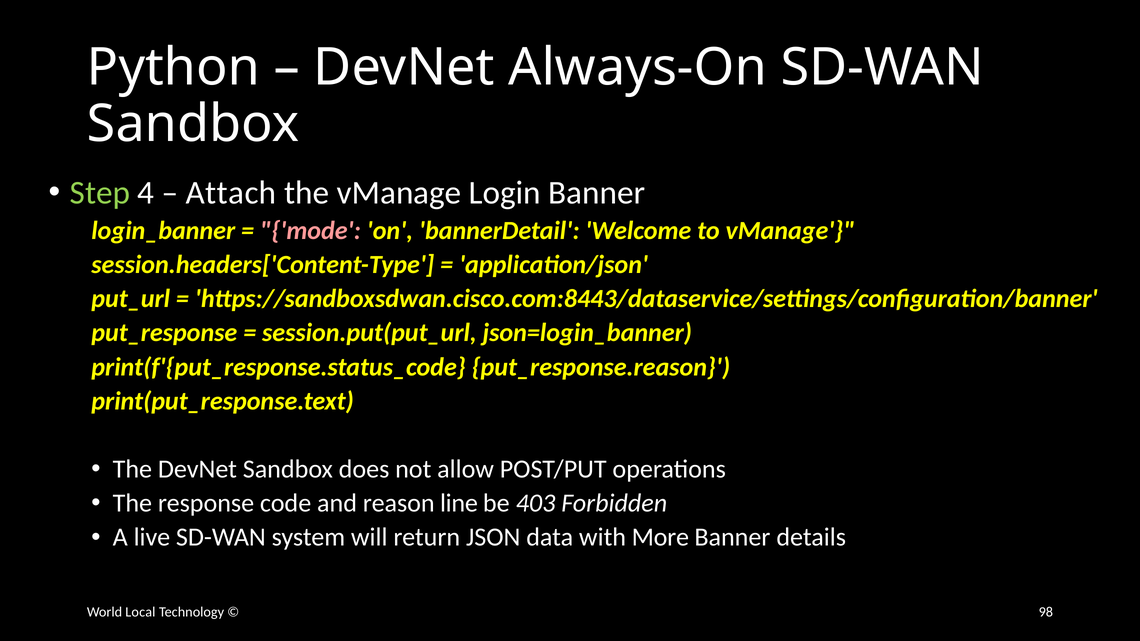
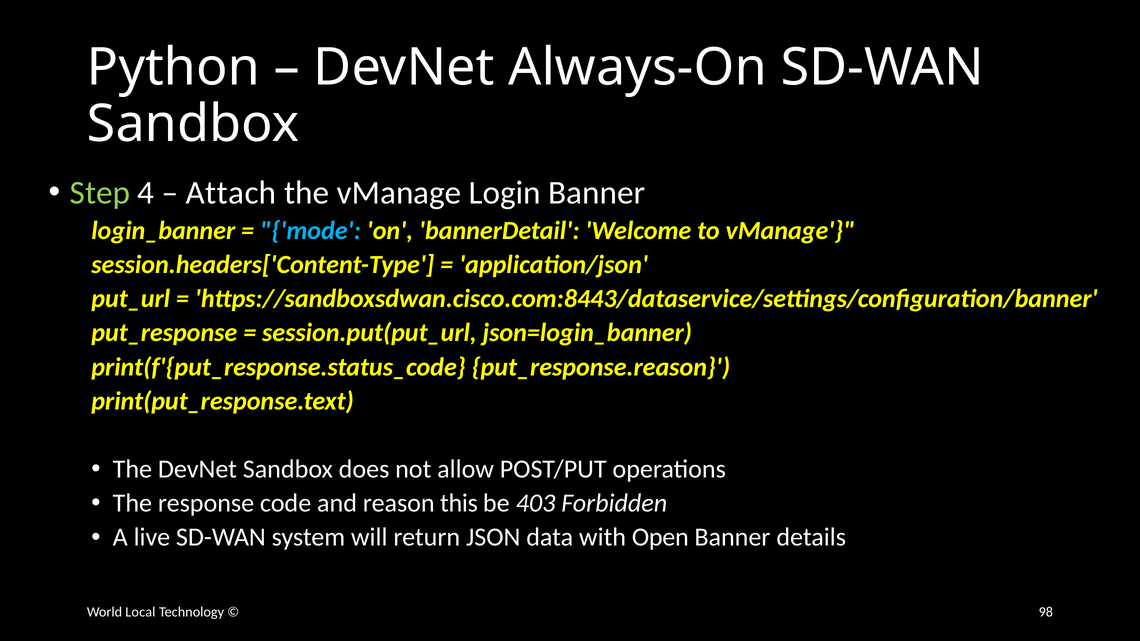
mode colour: pink -> light blue
line: line -> this
More: More -> Open
